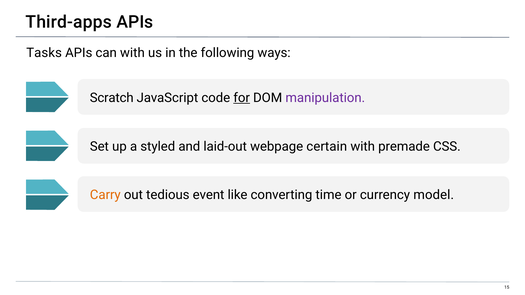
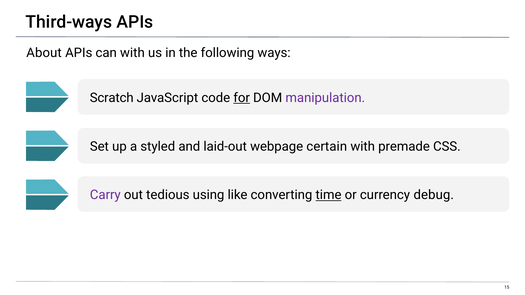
Third-apps: Third-apps -> Third-ways
Tasks: Tasks -> About
Carry colour: orange -> purple
event: event -> using
time underline: none -> present
model: model -> debug
